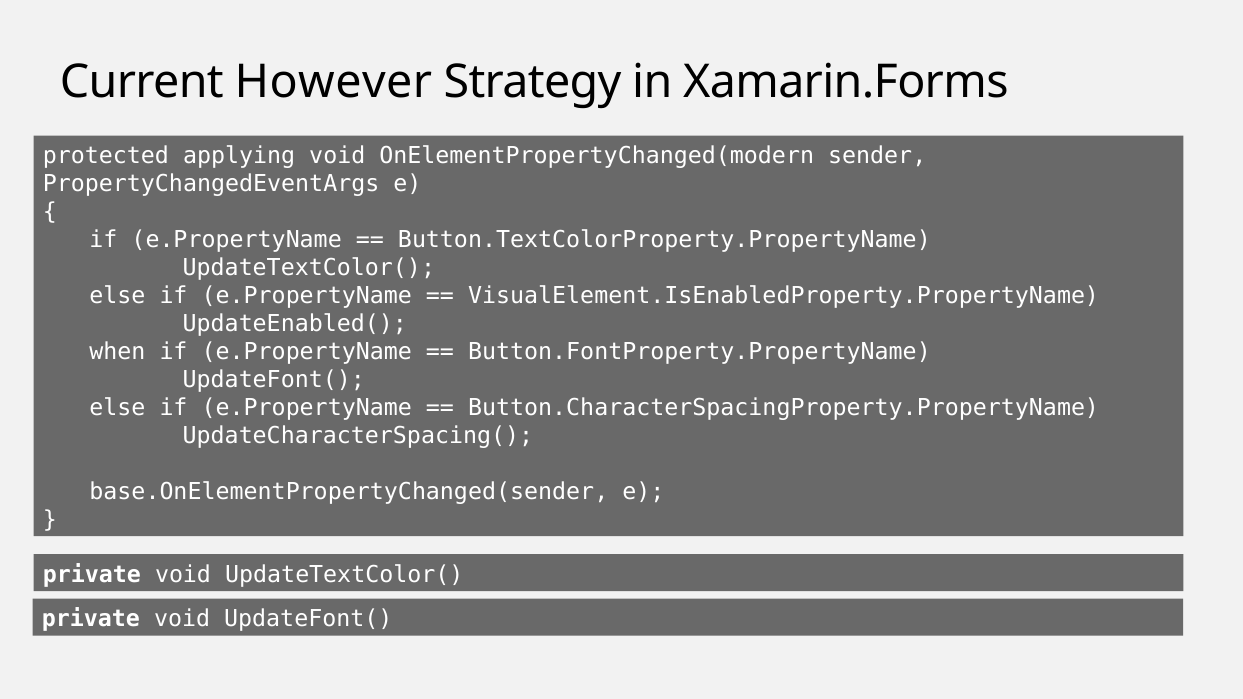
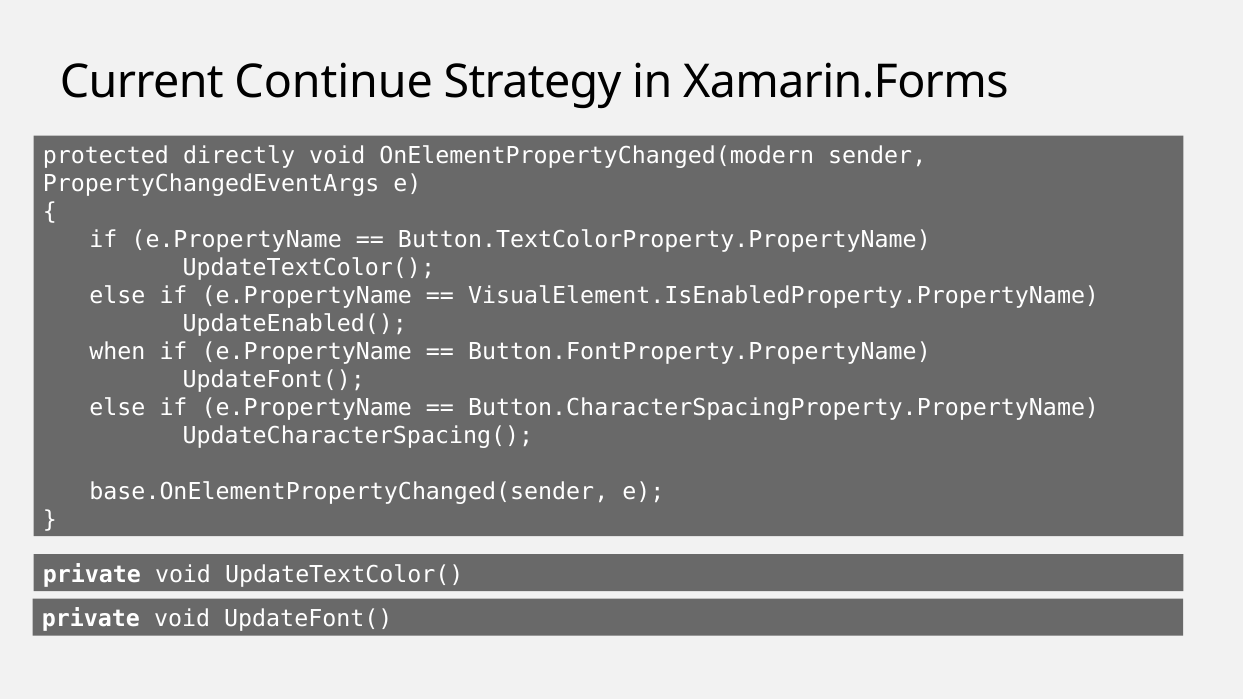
However: However -> Continue
applying: applying -> directly
